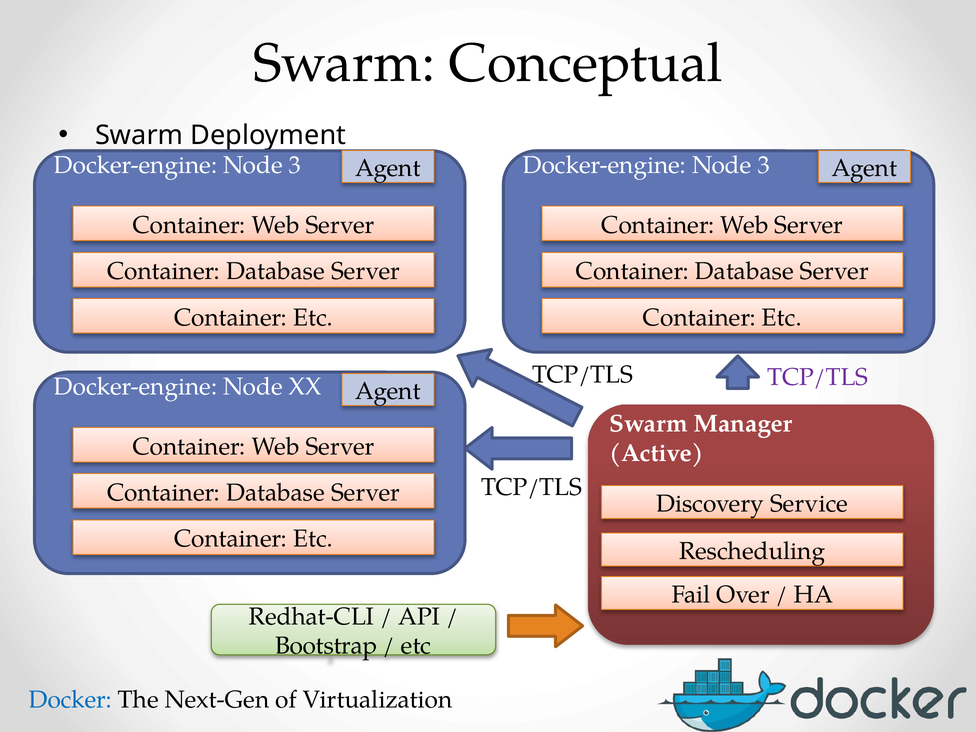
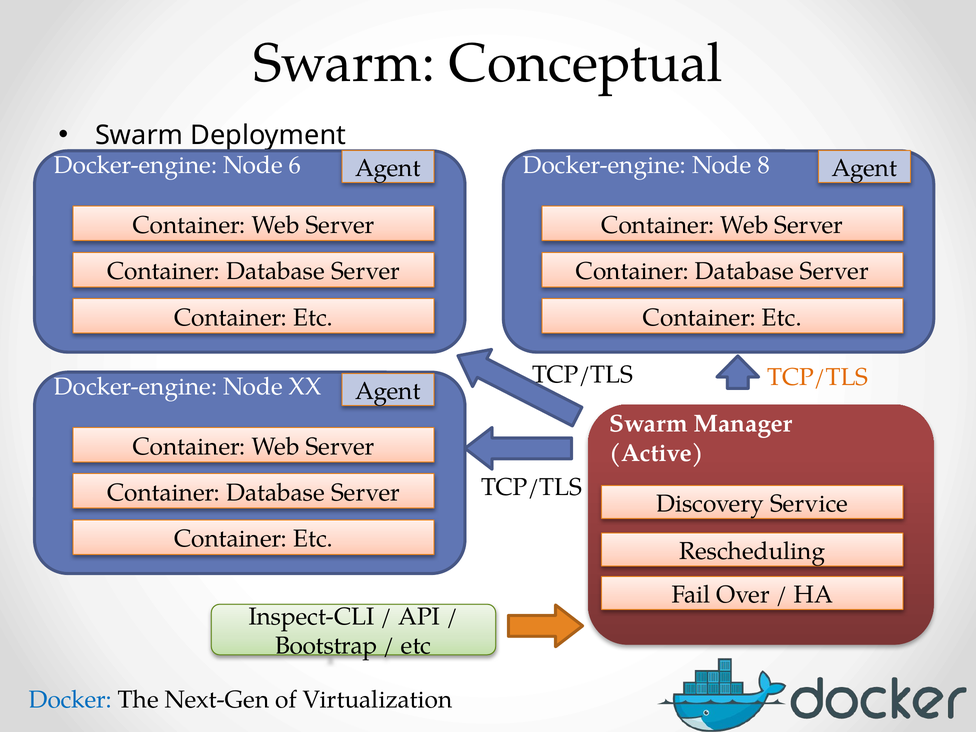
3 at (295, 165): 3 -> 6
3 at (764, 165): 3 -> 8
TCP/TLS at (818, 377) colour: purple -> orange
Redhat-CLI: Redhat-CLI -> Inspect-CLI
